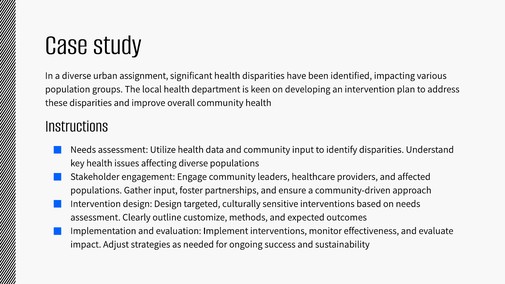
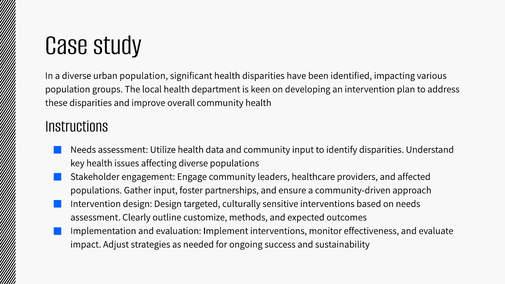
urban assignment: assignment -> population
